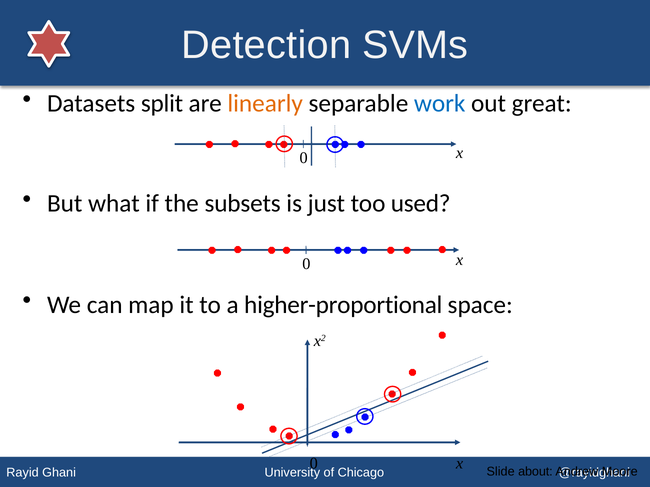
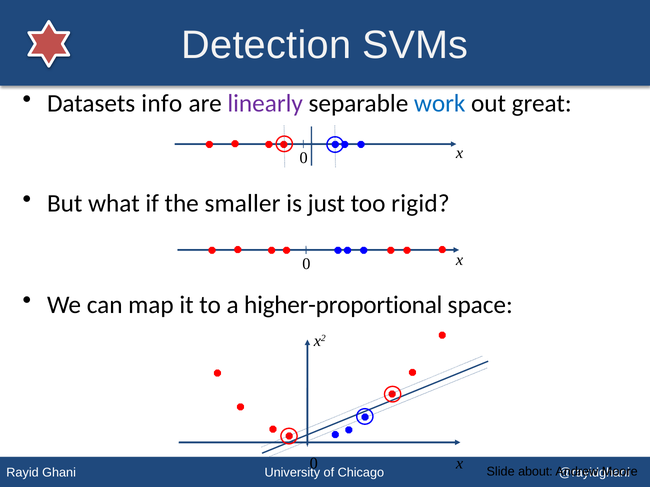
split: split -> info
linearly colour: orange -> purple
subsets: subsets -> smaller
used: used -> rigid
